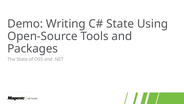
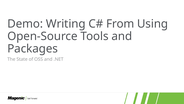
State at (120, 24): State -> From
